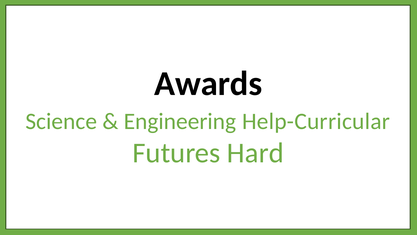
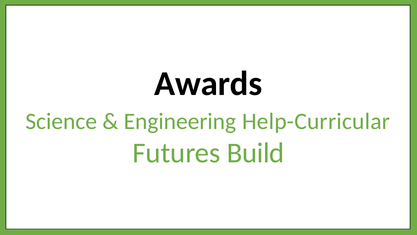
Hard: Hard -> Build
